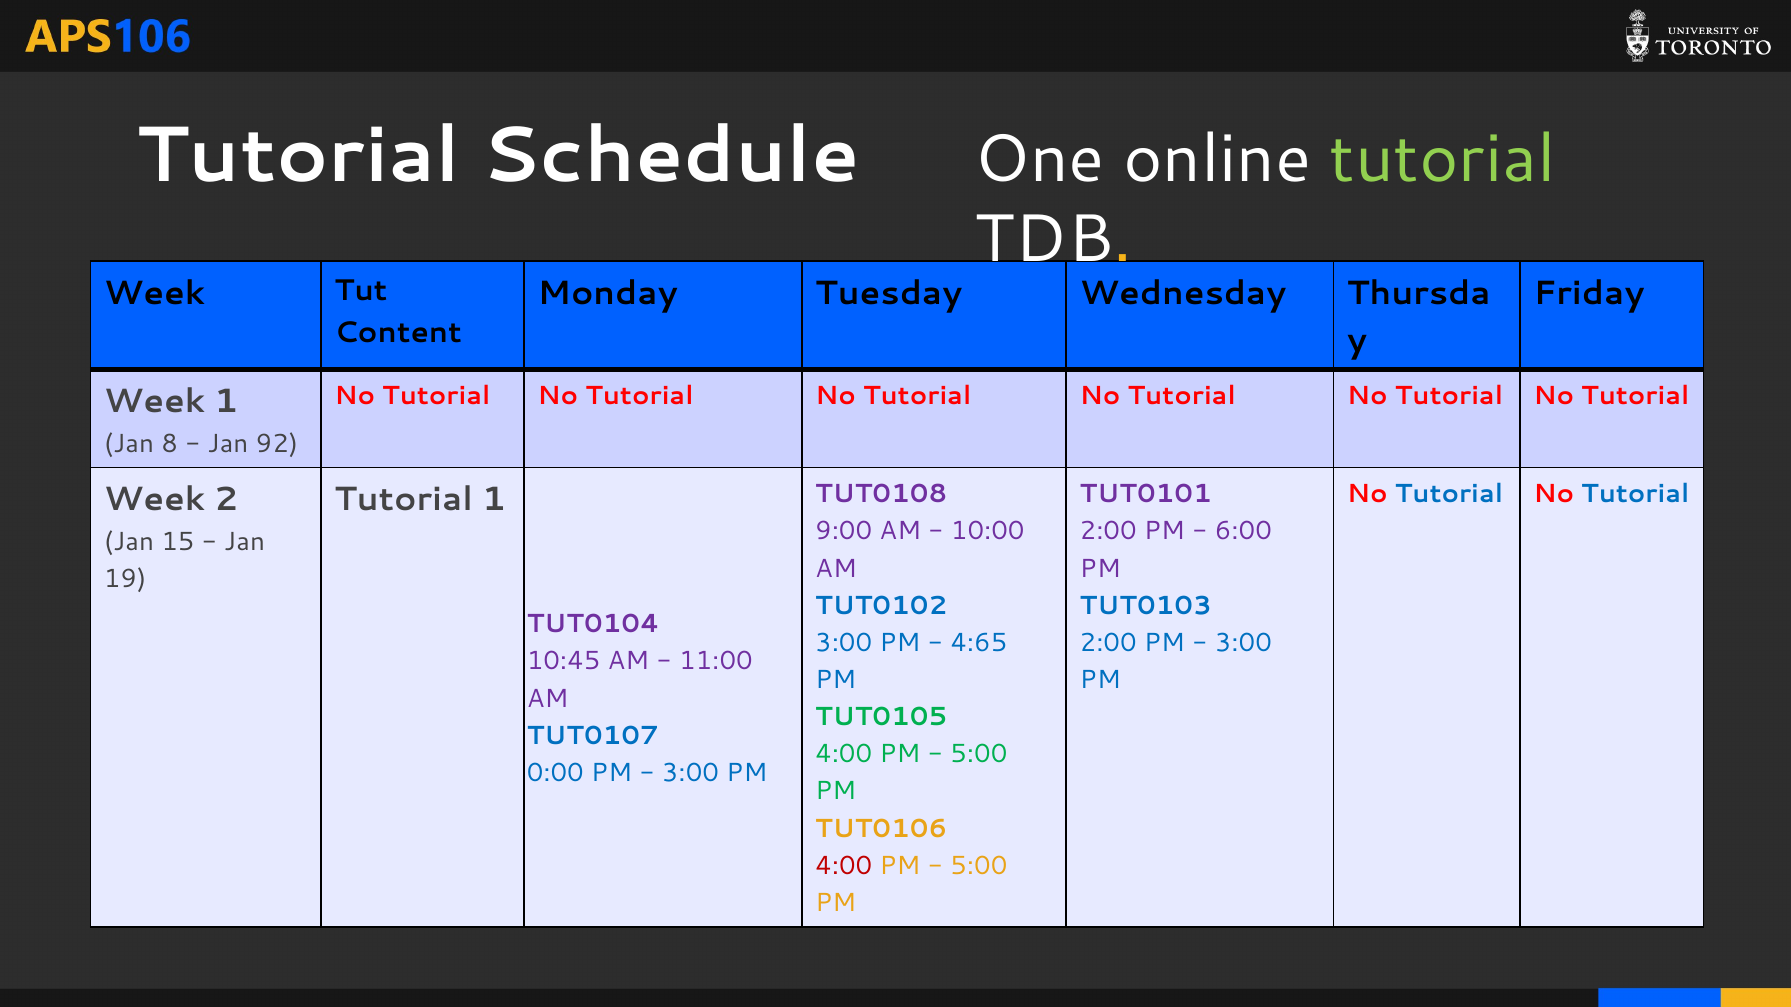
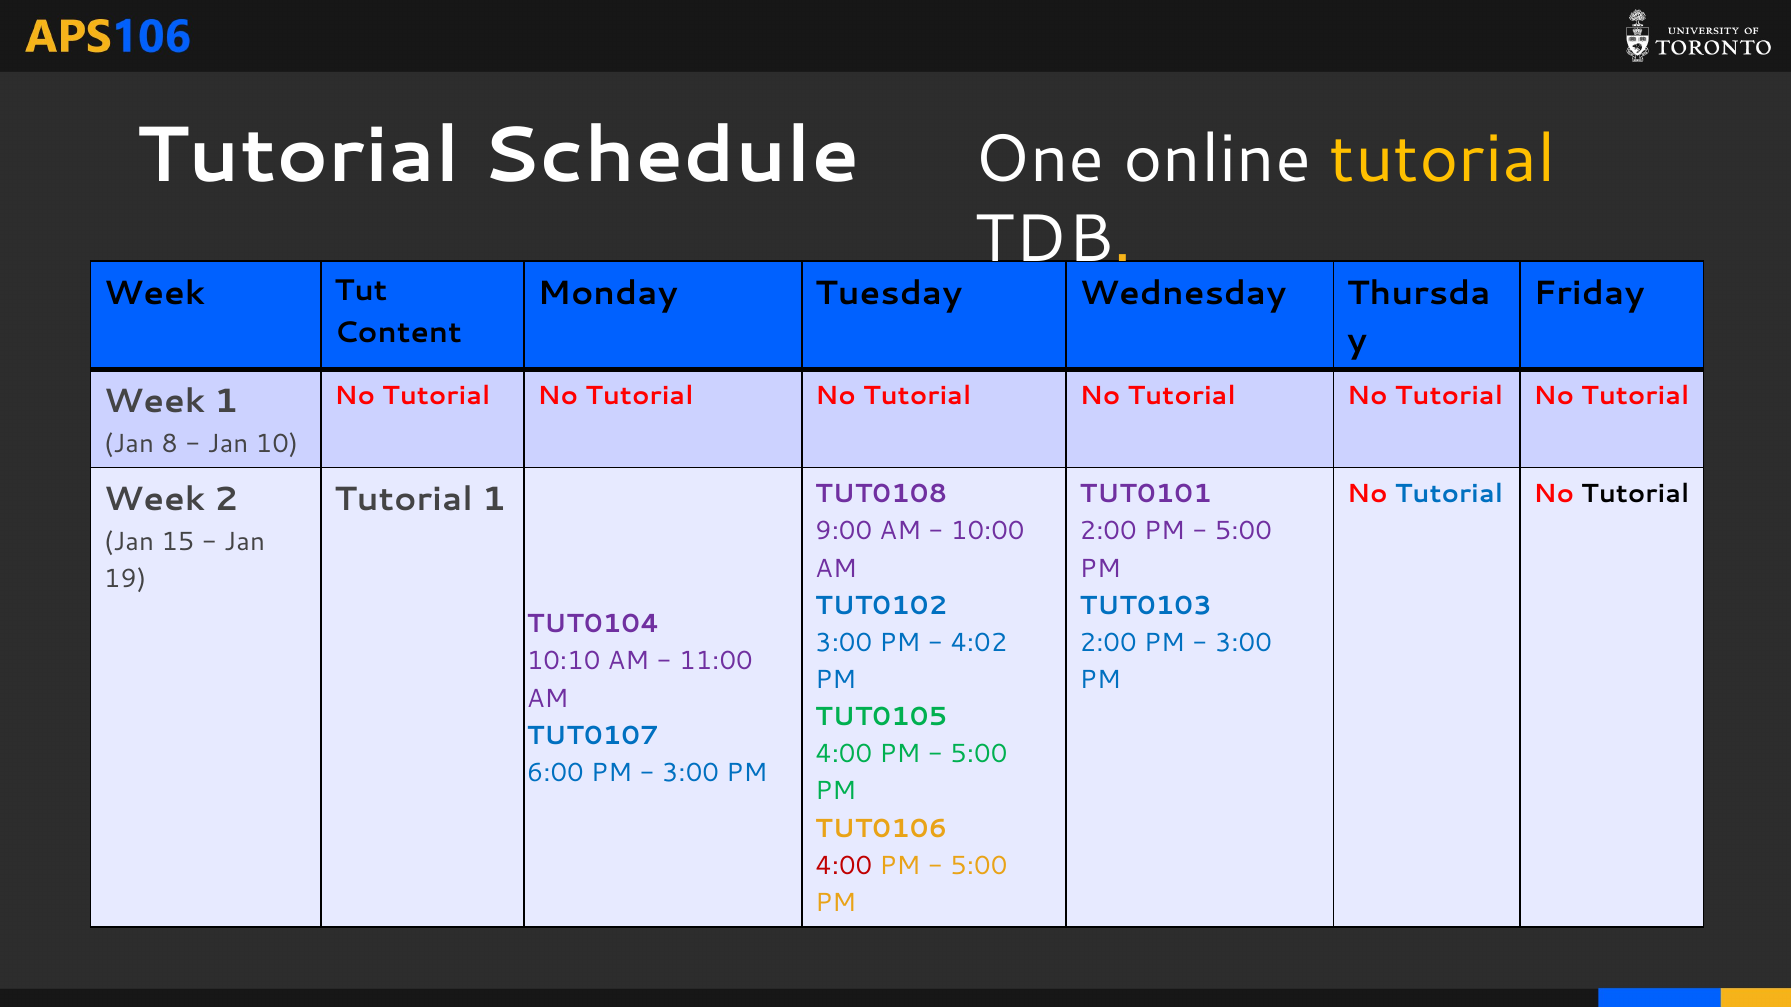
tutorial at (1443, 159) colour: light green -> yellow
92: 92 -> 10
Tutorial at (1635, 494) colour: blue -> black
6:00 at (1243, 531): 6:00 -> 5:00
4:65: 4:65 -> 4:02
10:45: 10:45 -> 10:10
0:00: 0:00 -> 6:00
